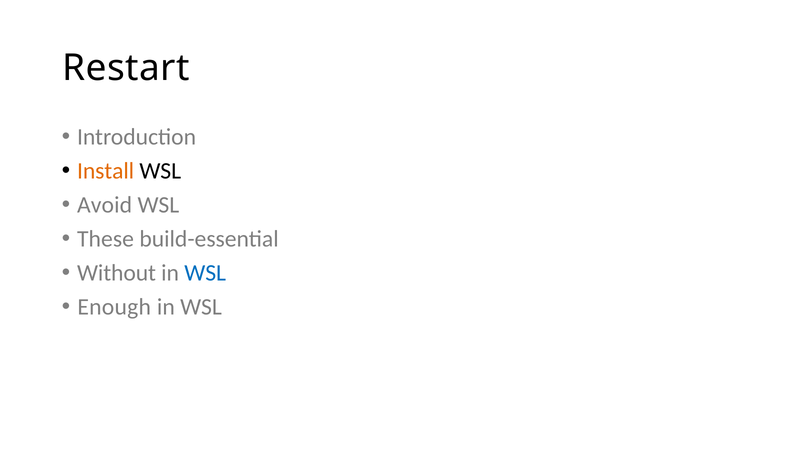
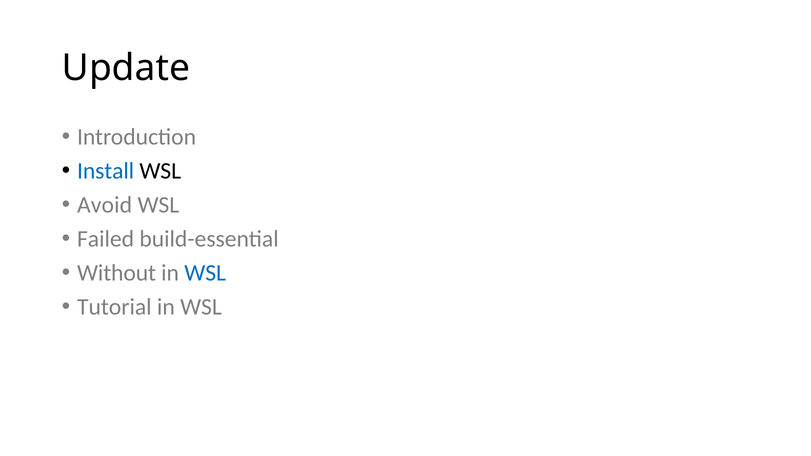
Restart: Restart -> Update
Install colour: orange -> blue
These: These -> Failed
Enough: Enough -> Tutorial
